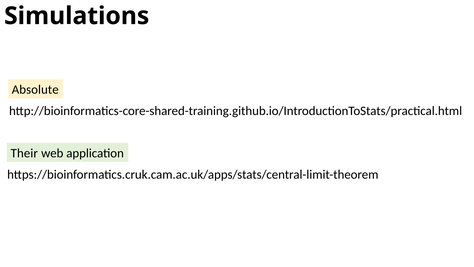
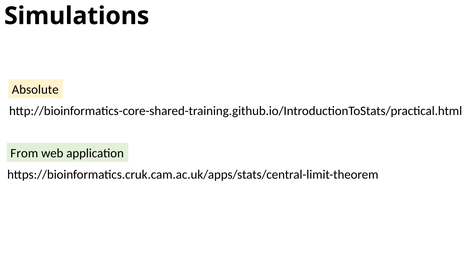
Their: Their -> From
